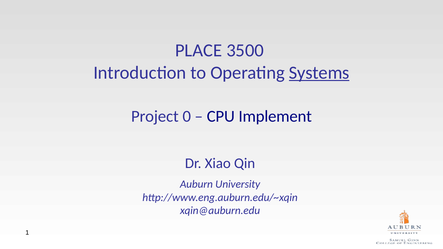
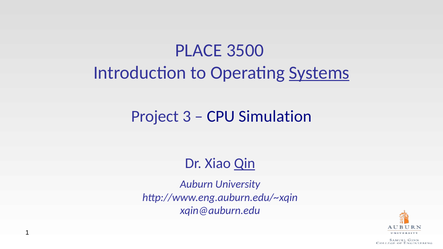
0: 0 -> 3
Implement: Implement -> Simulation
Qin underline: none -> present
